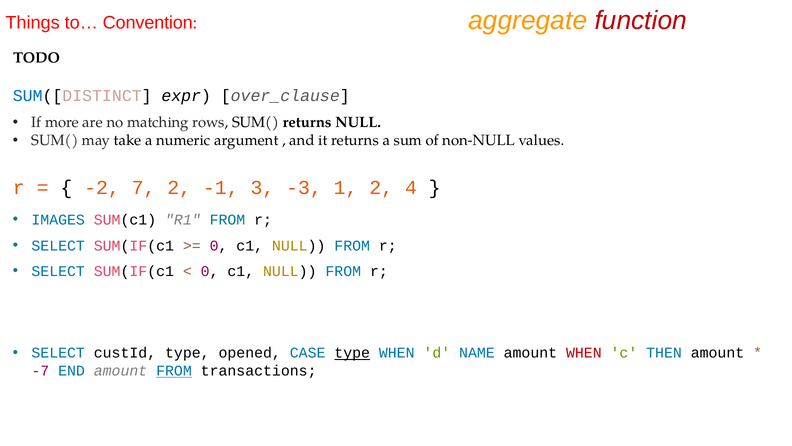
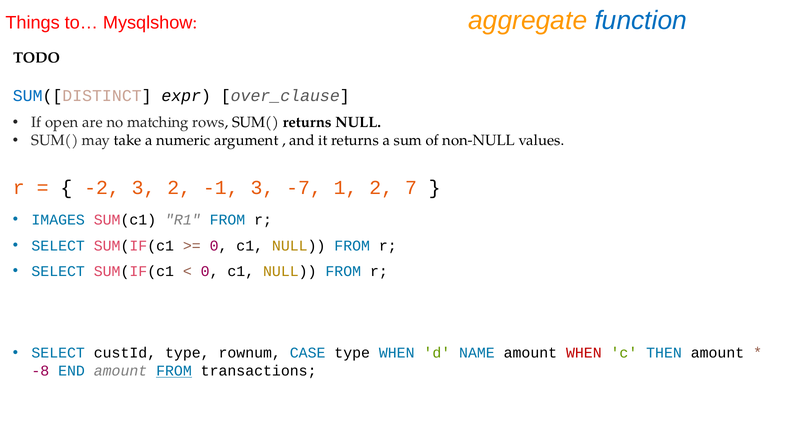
Convention: Convention -> Mysqlshow
function colour: red -> blue
more: more -> open
-2 7: 7 -> 3
-3: -3 -> -7
4: 4 -> 7
opened: opened -> rownum
type at (352, 353) underline: present -> none
-7: -7 -> -8
